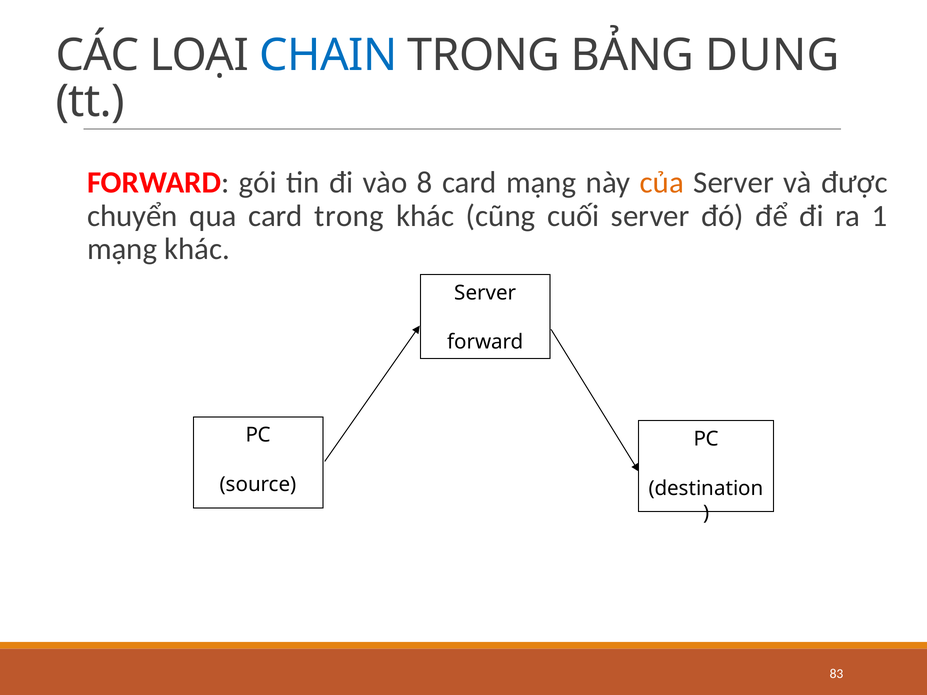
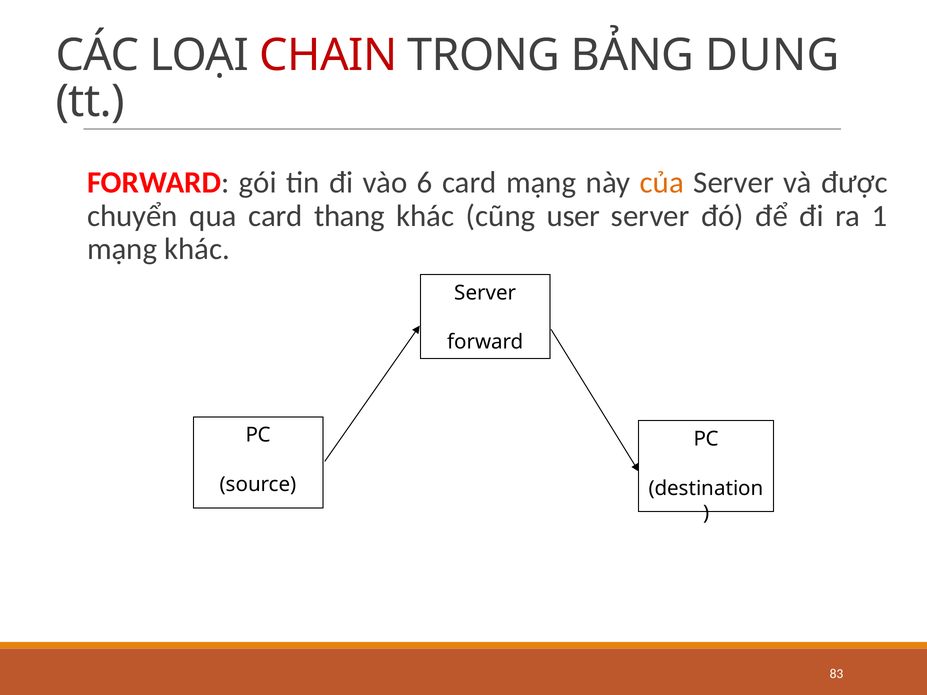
CHAIN colour: blue -> red
8: 8 -> 6
card trong: trong -> thang
cuối: cuối -> user
